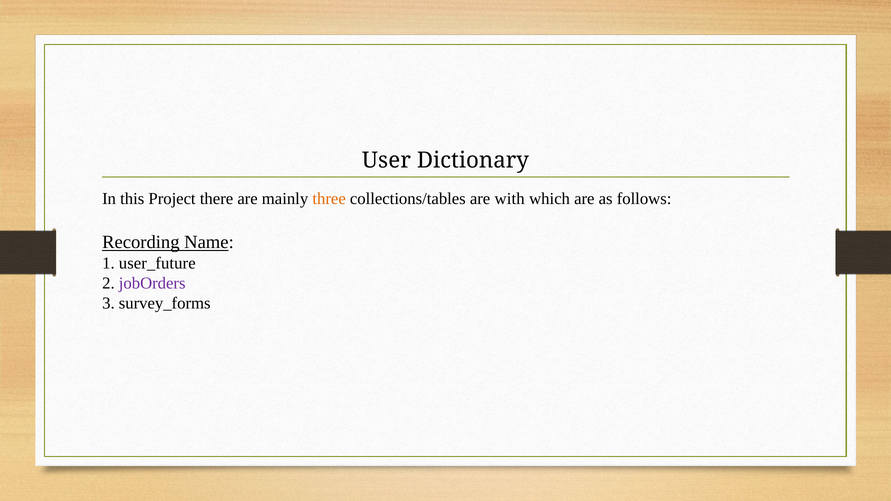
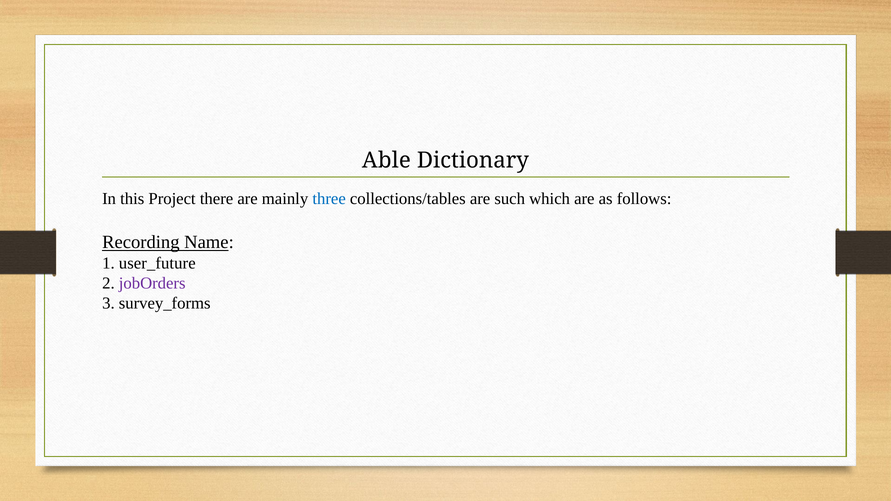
User: User -> Able
three colour: orange -> blue
with: with -> such
